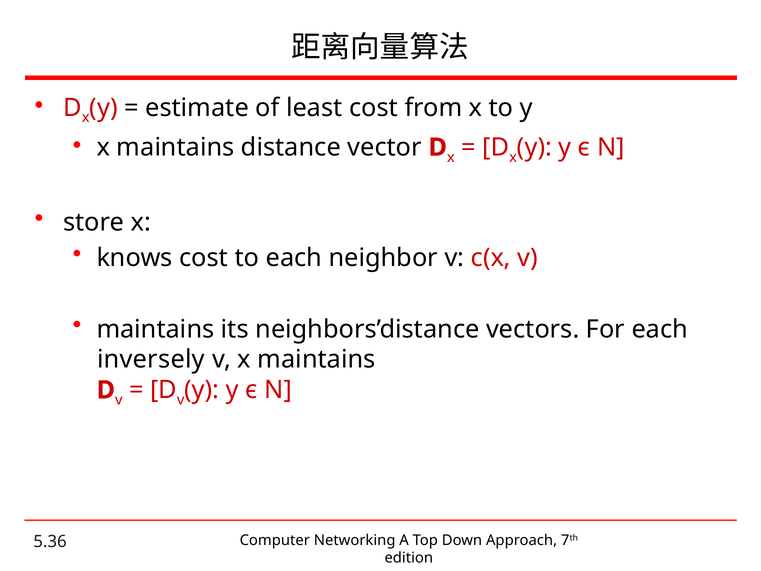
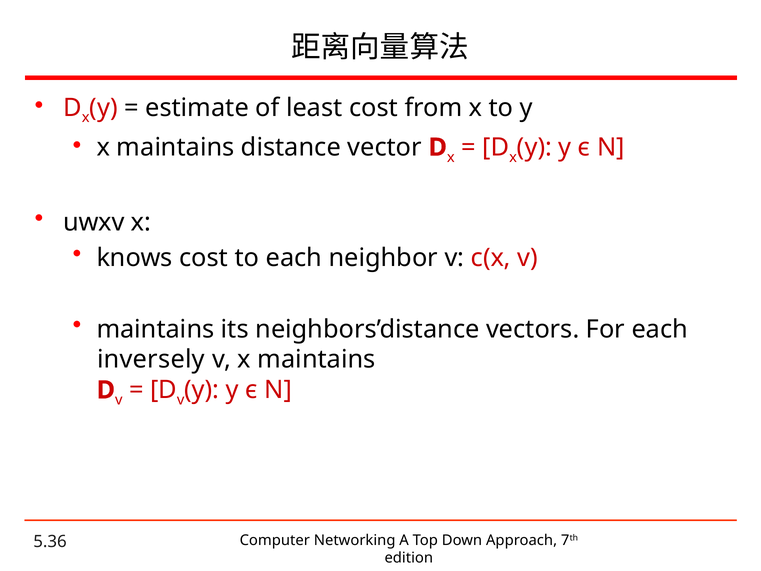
store: store -> uwxv
